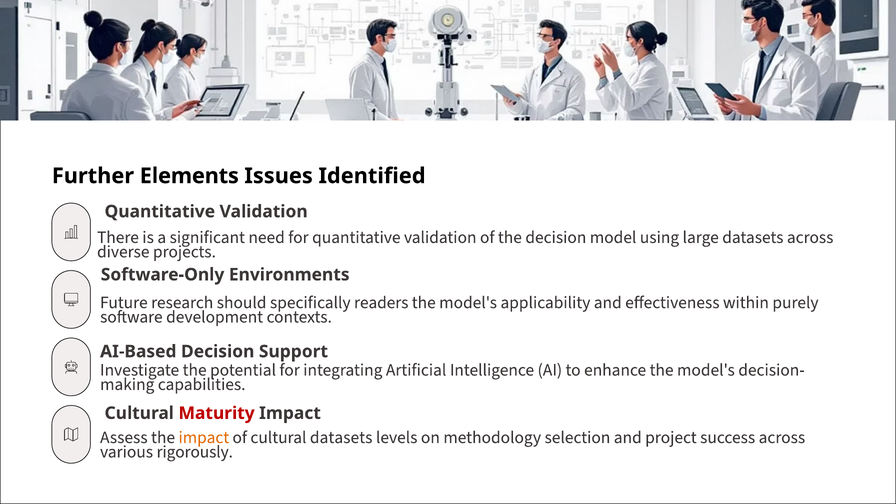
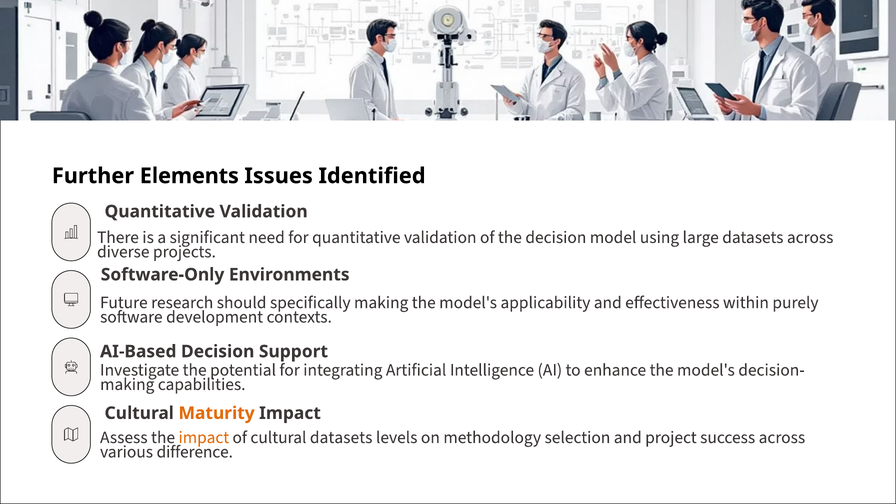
specifically readers: readers -> making
Maturity colour: red -> orange
rigorously: rigorously -> difference
